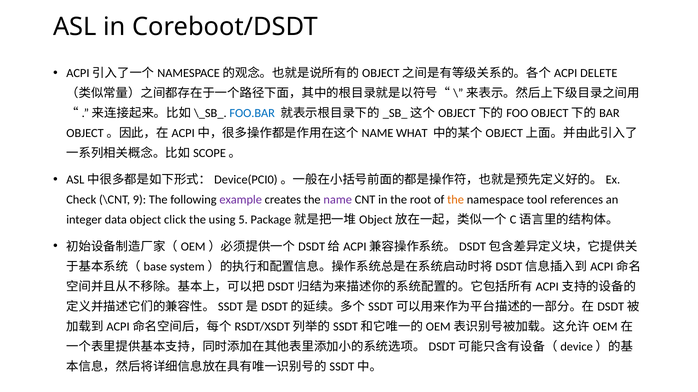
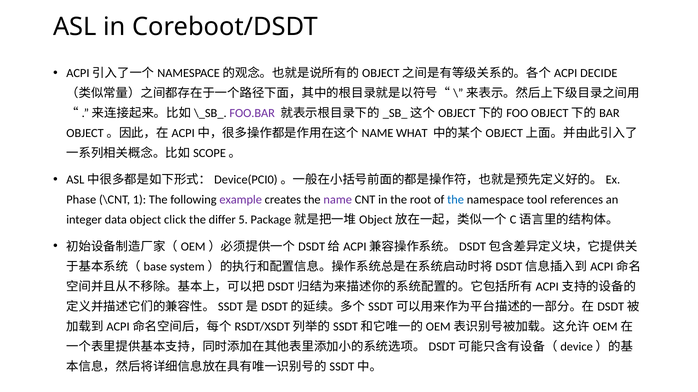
DELETE: DELETE -> DECIDE
FOO.BAR colour: blue -> purple
Check: Check -> Phase
9: 9 -> 1
the at (456, 200) colour: orange -> blue
using: using -> differ
